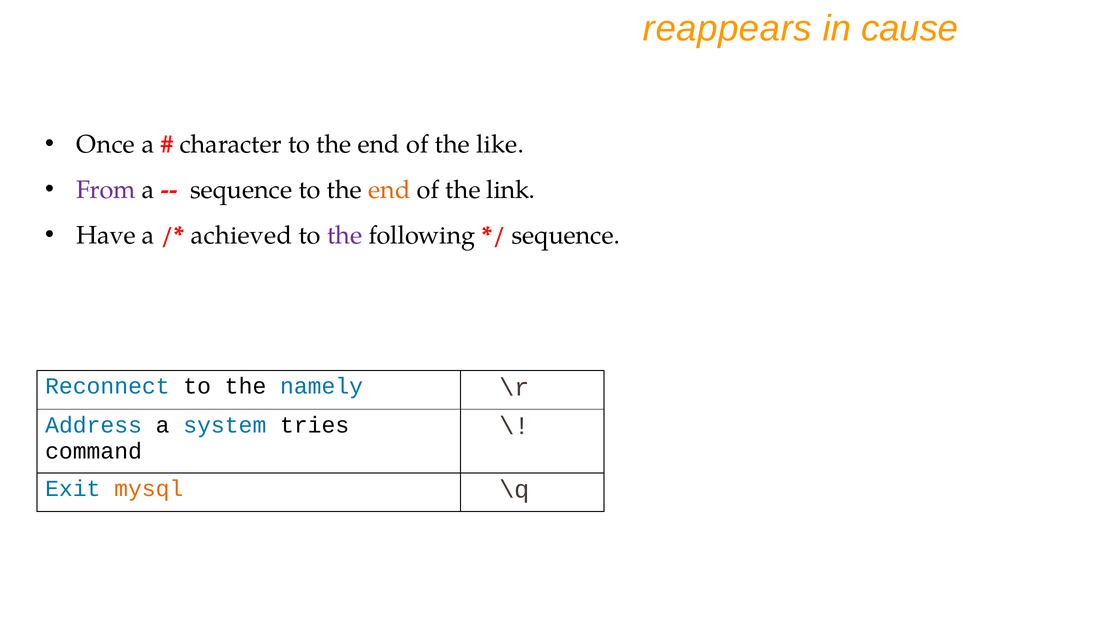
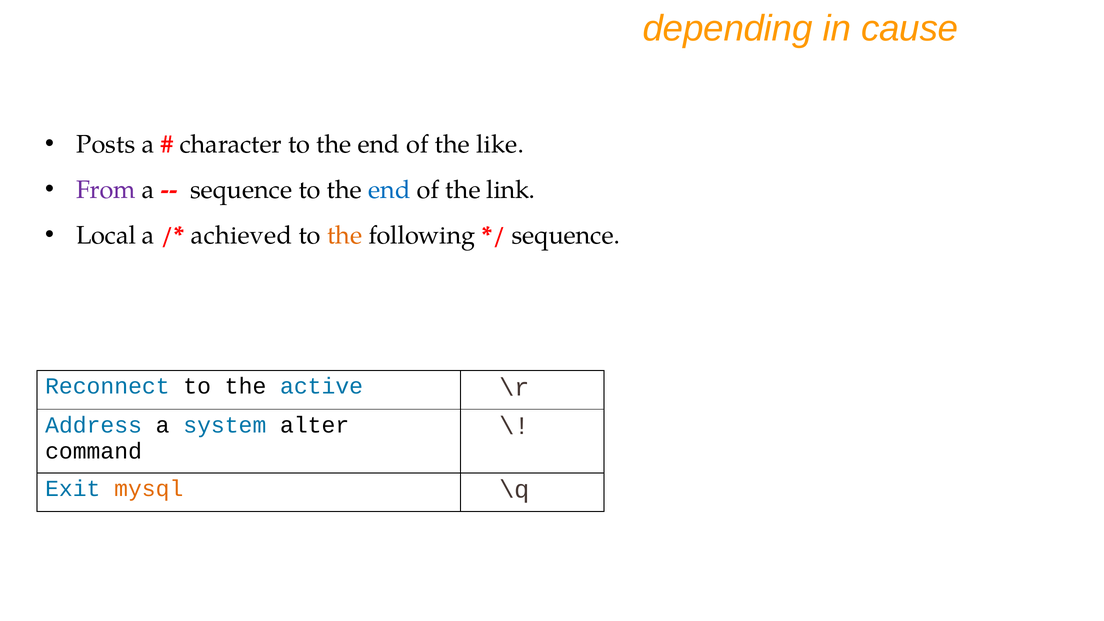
reappears: reappears -> depending
Once: Once -> Posts
end at (389, 190) colour: orange -> blue
Have: Have -> Local
the at (345, 236) colour: purple -> orange
namely: namely -> active
tries: tries -> alter
